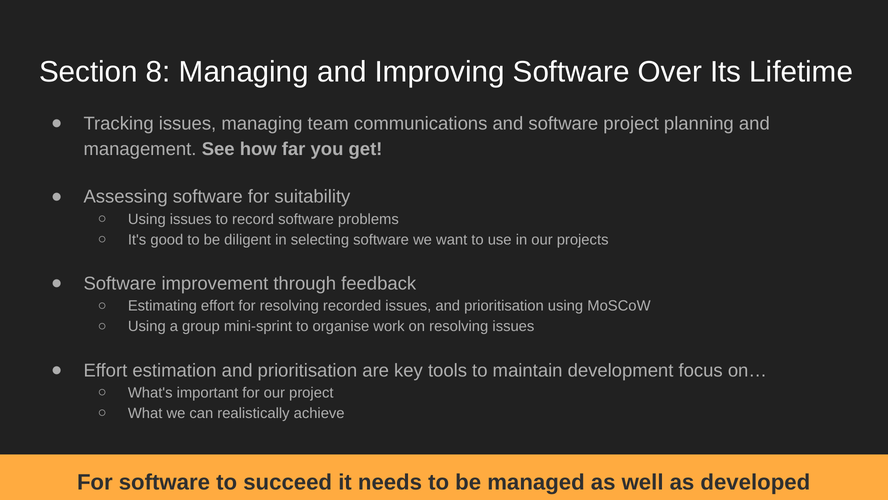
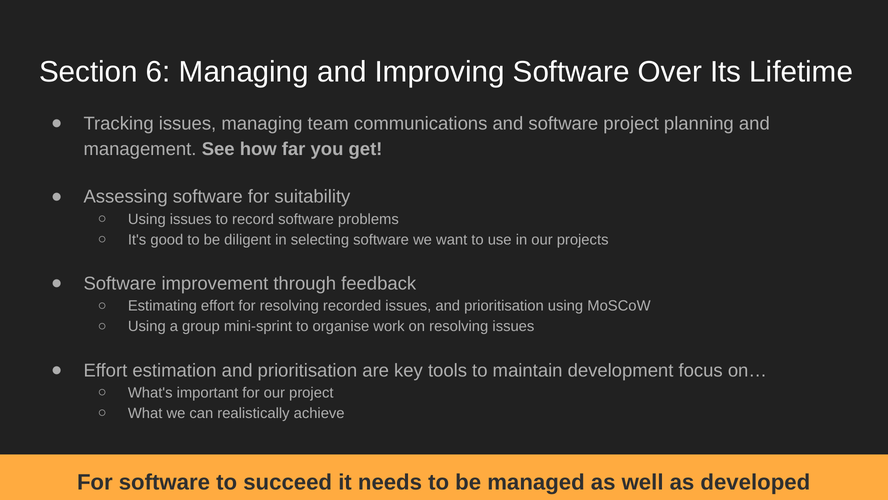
8: 8 -> 6
